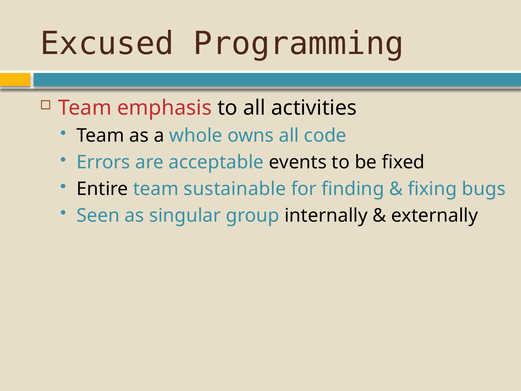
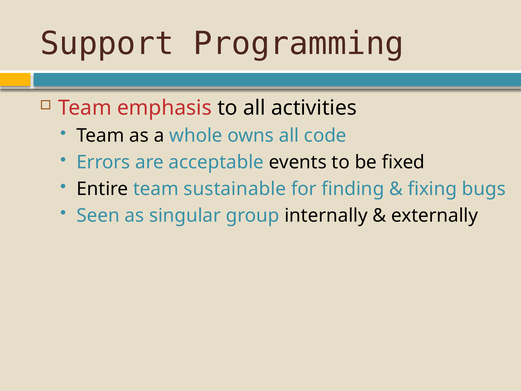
Excused: Excused -> Support
